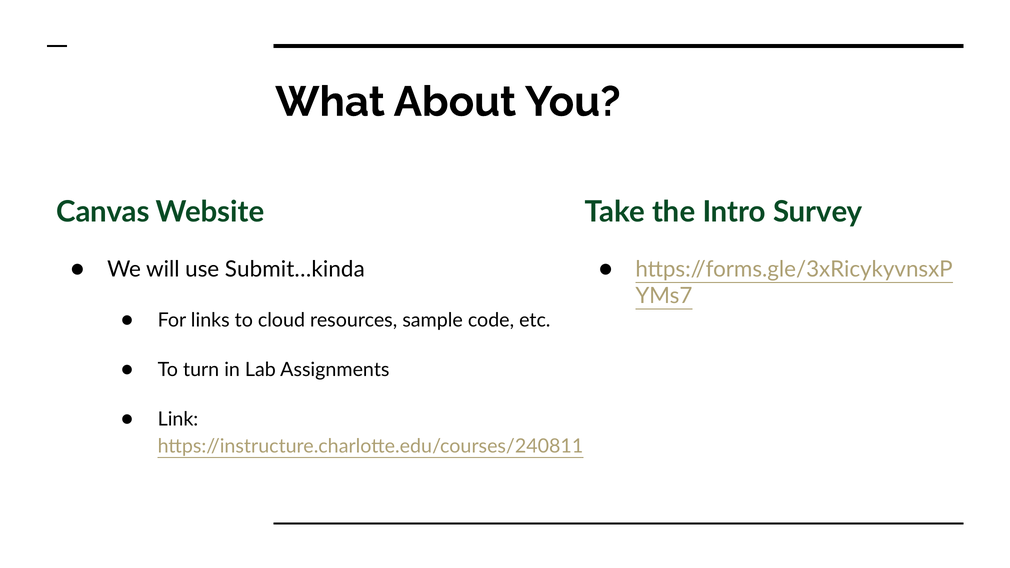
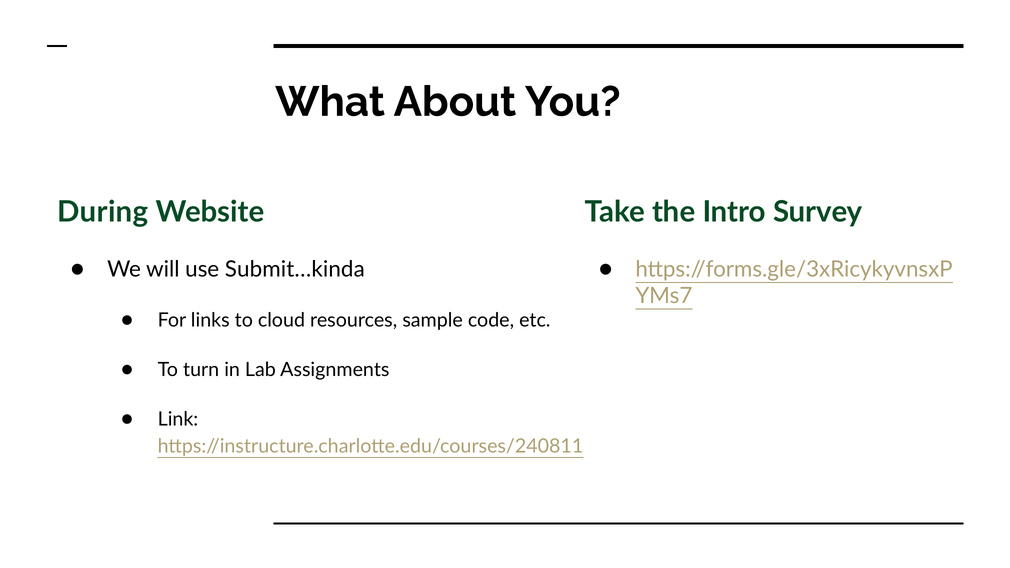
Canvas: Canvas -> During
